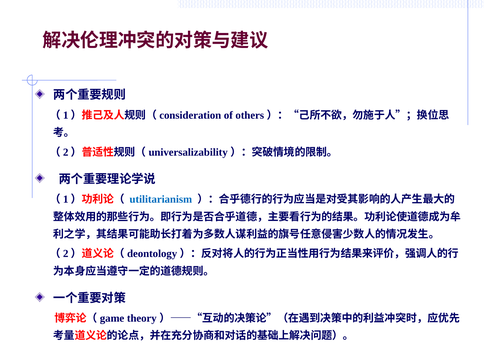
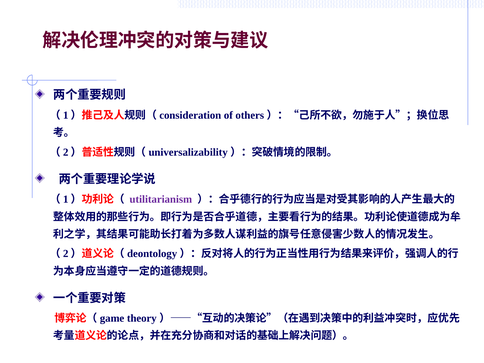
utilitarianism colour: blue -> purple
